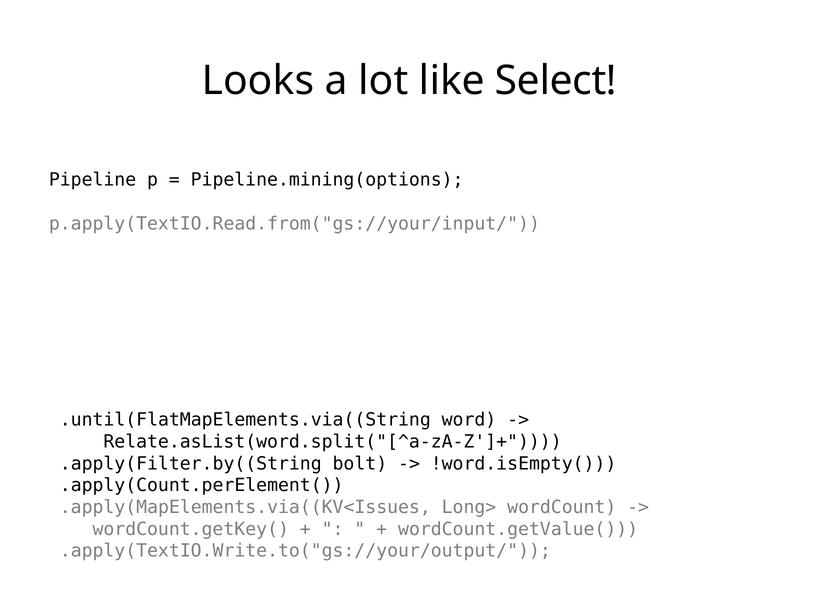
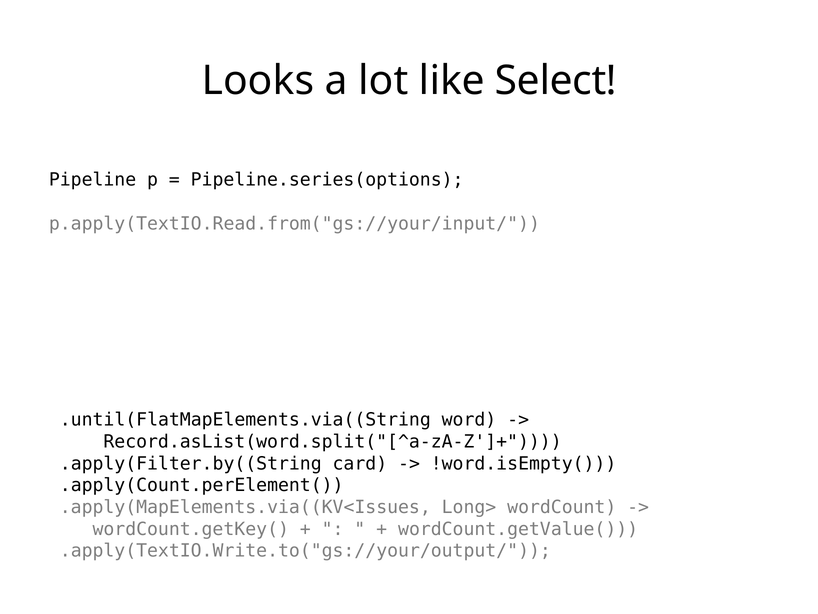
Pipeline.mining(options: Pipeline.mining(options -> Pipeline.series(options
Relate.asList(word.split("[^a-zA-Z']+: Relate.asList(word.split("[^a-zA-Z']+ -> Record.asList(word.split("[^a-zA-Z']+
bolt: bolt -> card
